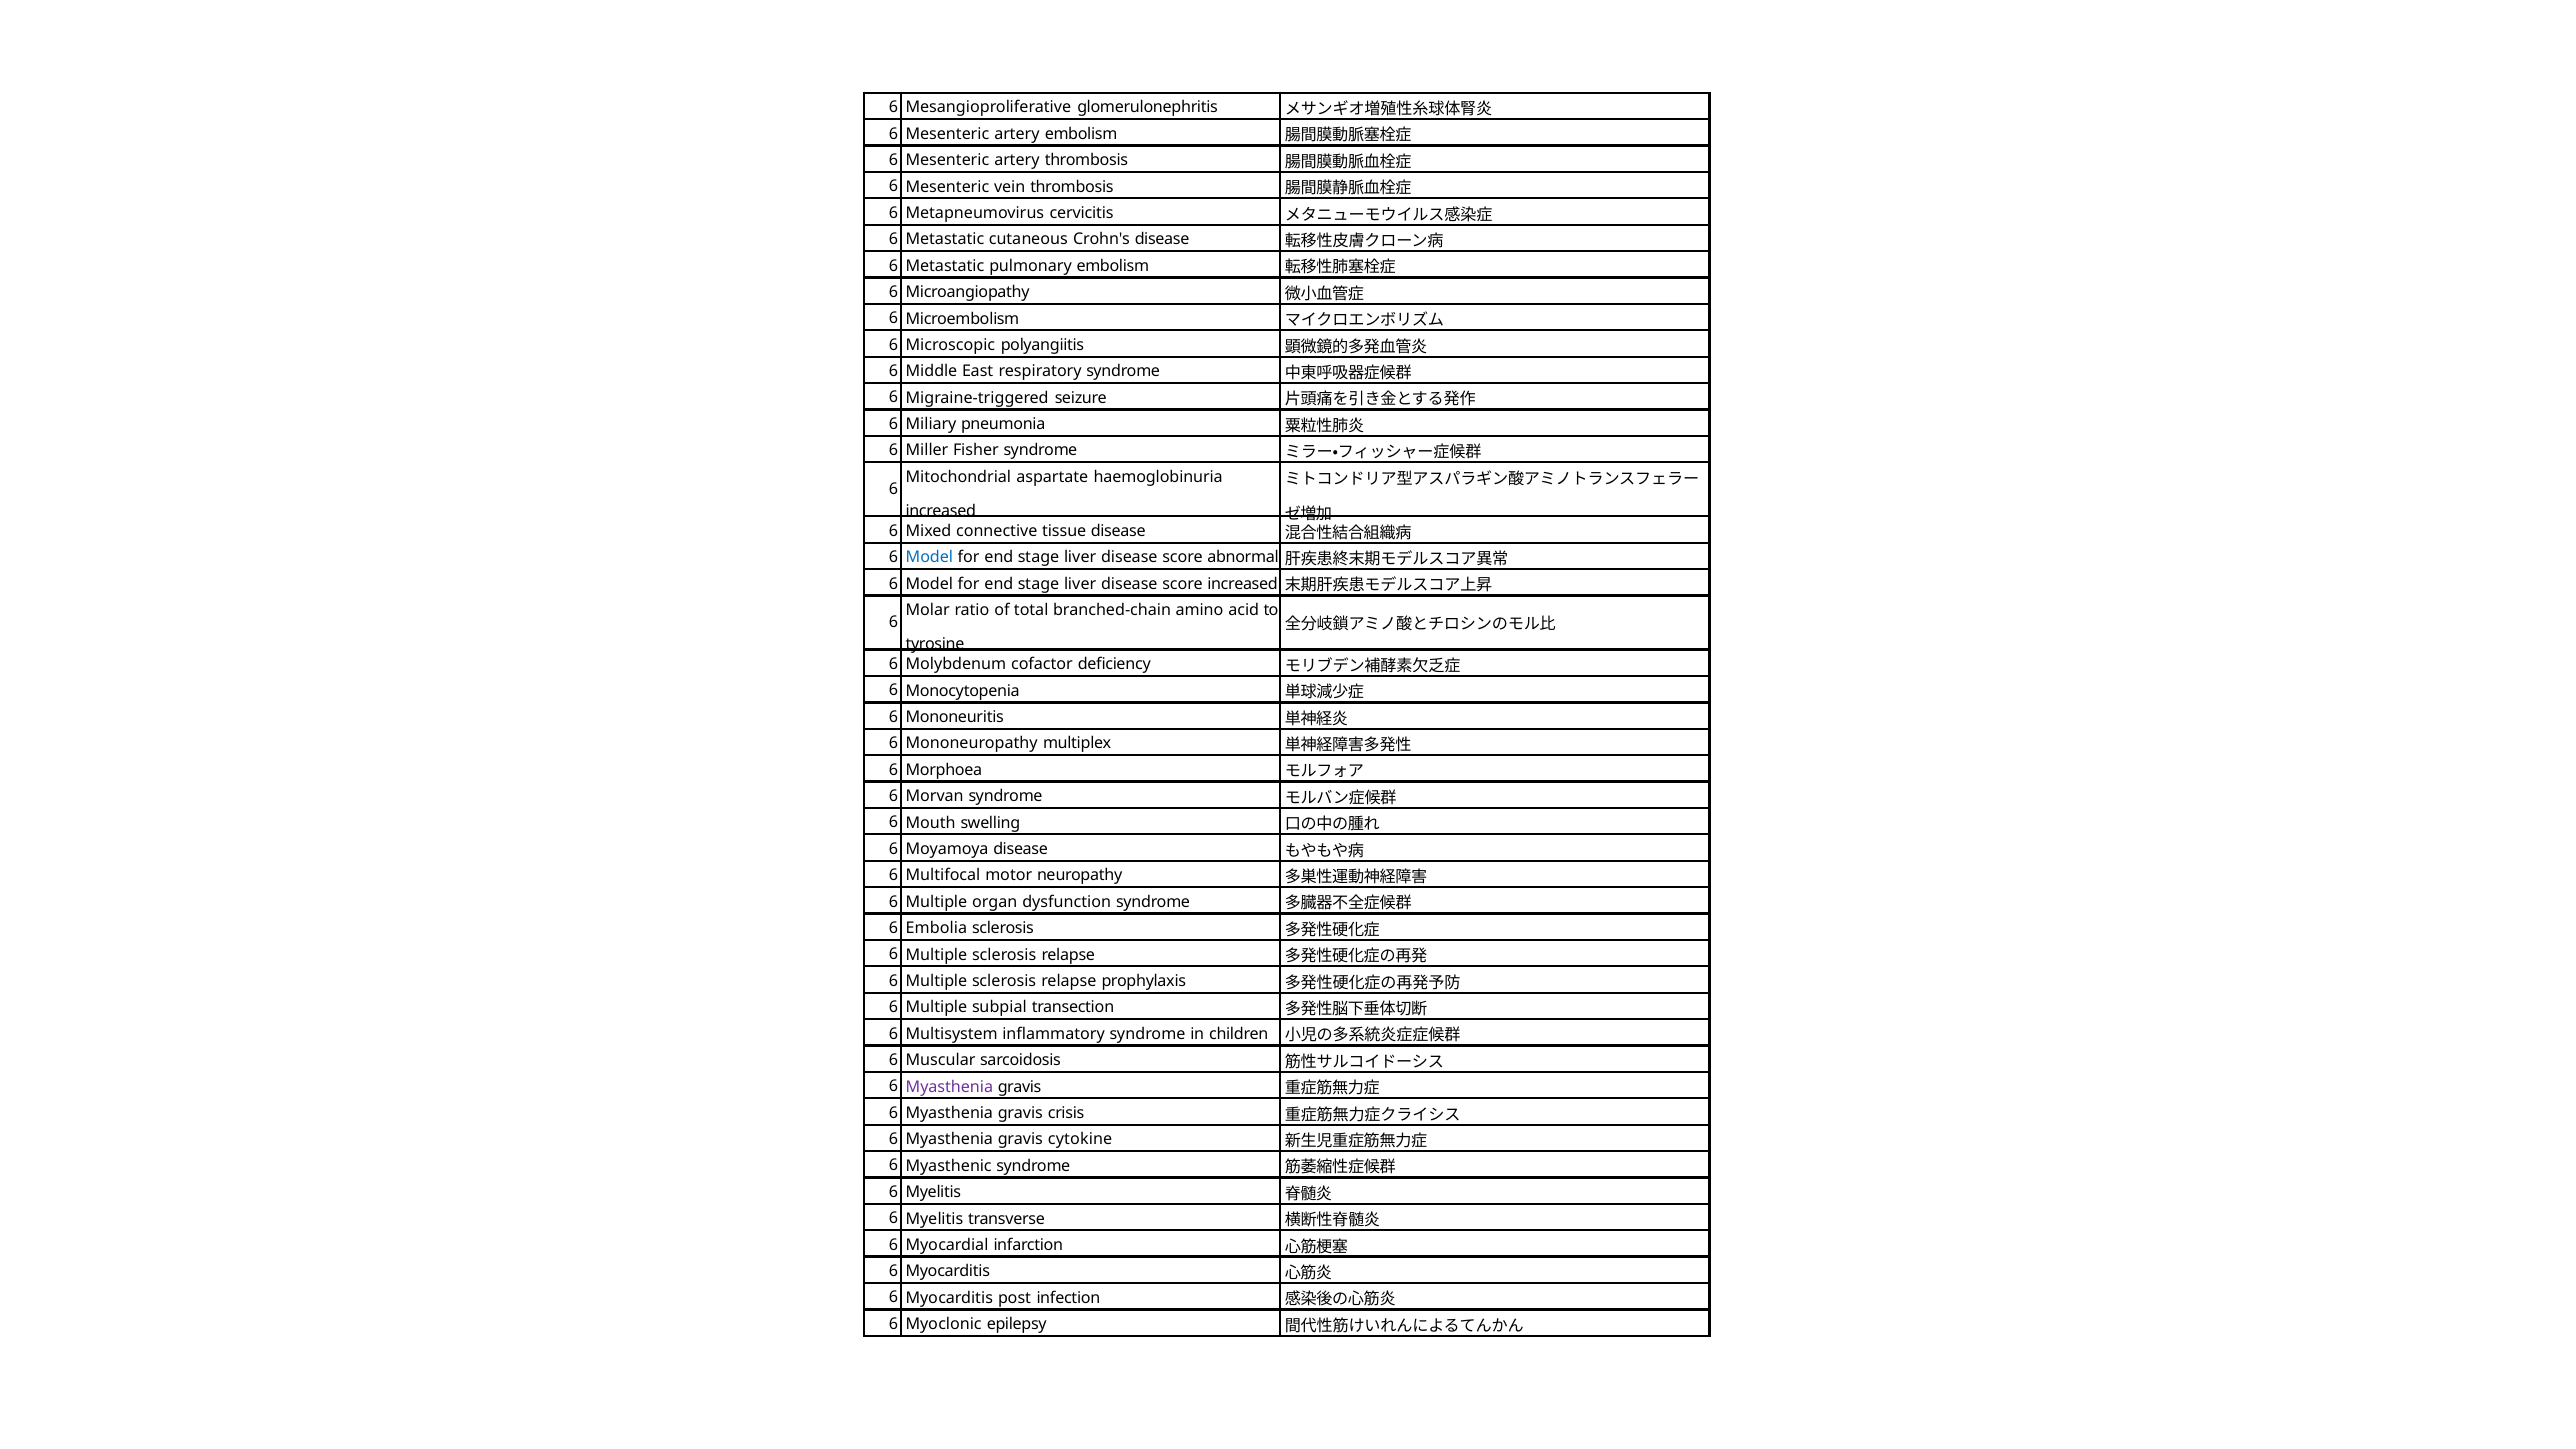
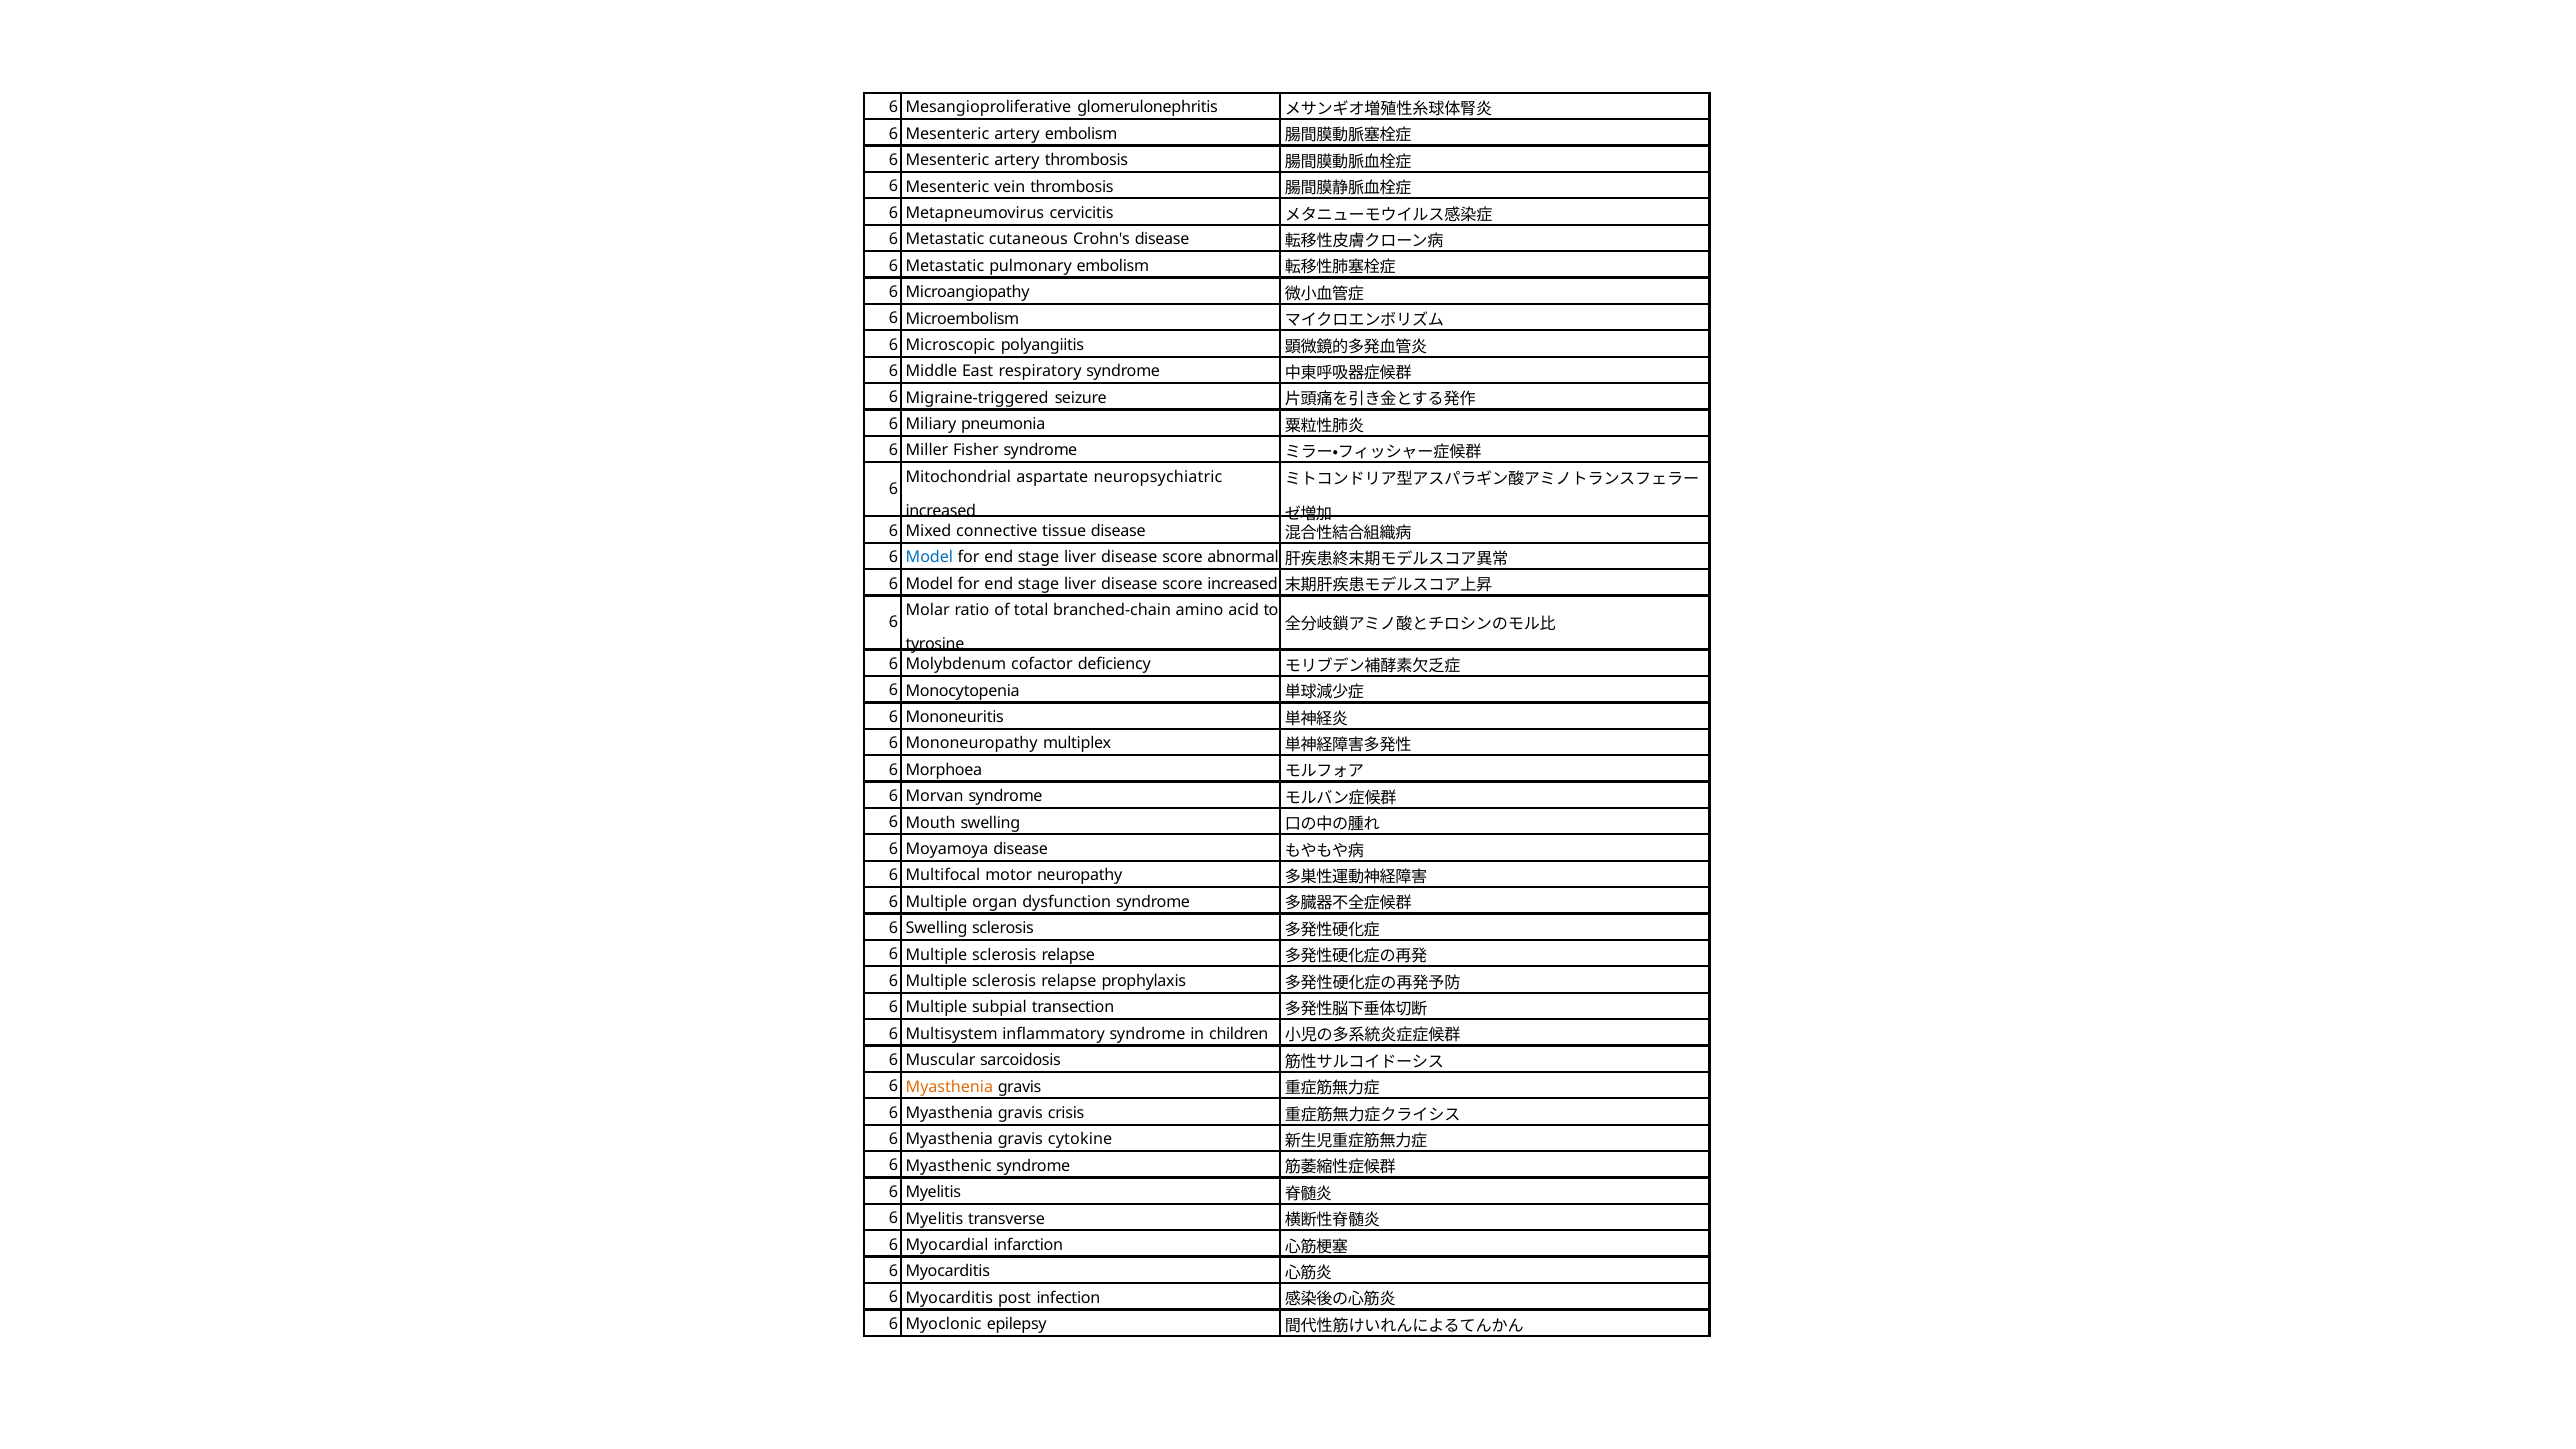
haemoglobinuria: haemoglobinuria -> neuropsychiatric
6 Embolia: Embolia -> Swelling
Myasthenia at (949, 1087) colour: purple -> orange
